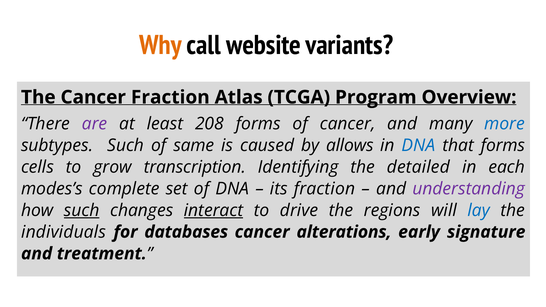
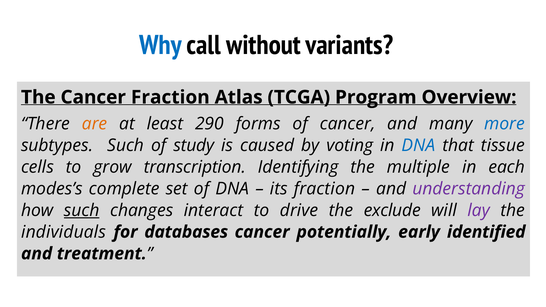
Why colour: orange -> blue
website: website -> without
are colour: purple -> orange
208: 208 -> 290
same: same -> study
allows: allows -> voting
that forms: forms -> tissue
detailed: detailed -> multiple
interact underline: present -> none
regions: regions -> exclude
lay colour: blue -> purple
alterations: alterations -> potentially
signature: signature -> identified
